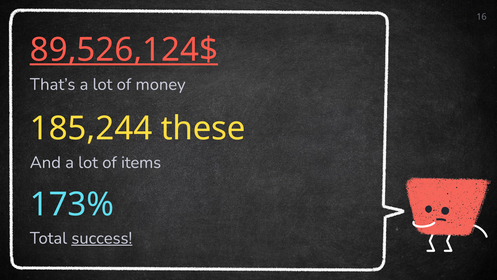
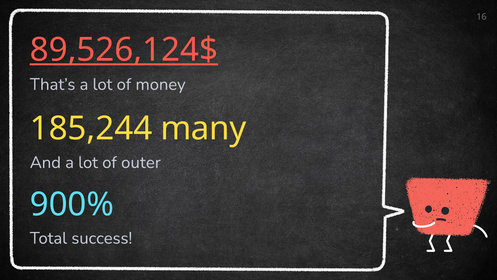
these: these -> many
items: items -> outer
173%: 173% -> 900%
success underline: present -> none
